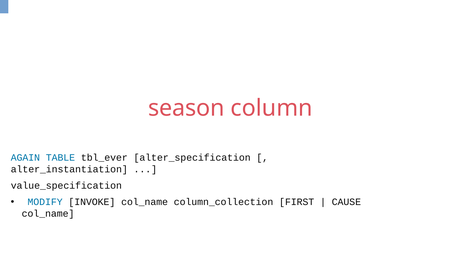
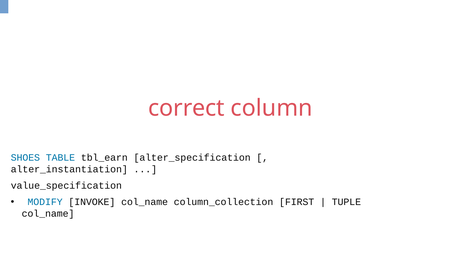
season: season -> correct
AGAIN: AGAIN -> SHOES
tbl_ever: tbl_ever -> tbl_earn
CAUSE: CAUSE -> TUPLE
